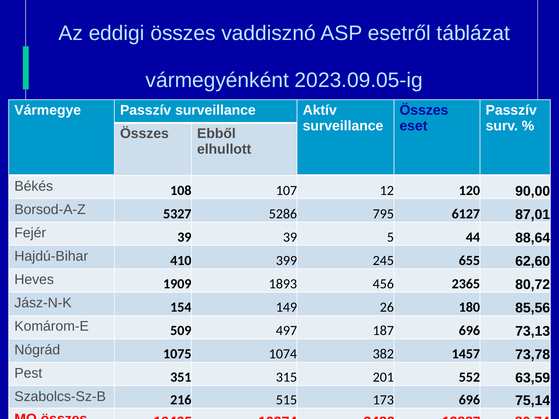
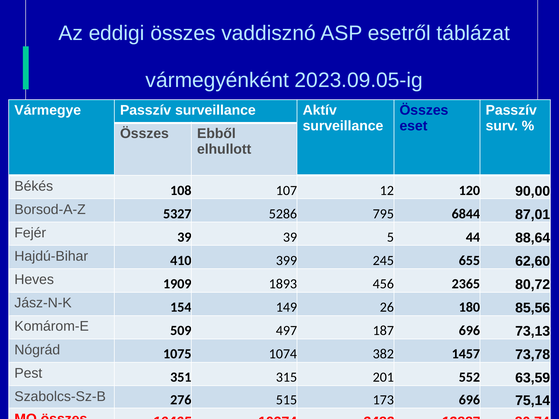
6127: 6127 -> 6844
216: 216 -> 276
